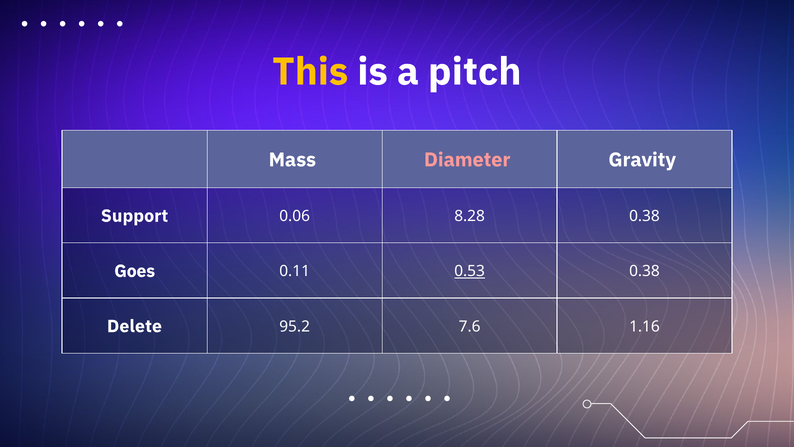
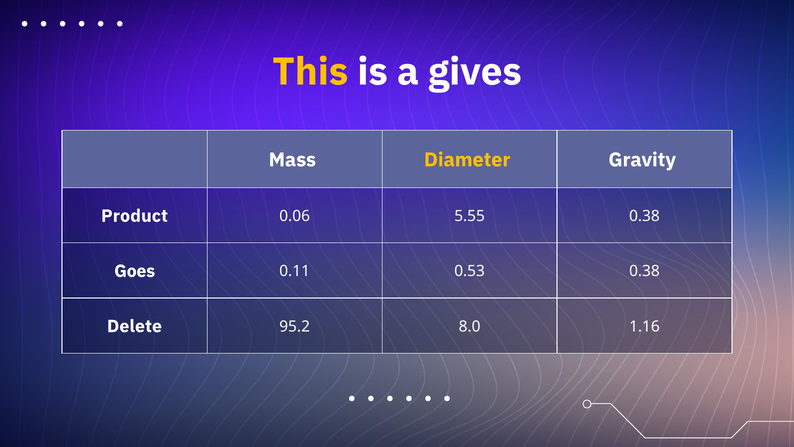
pitch: pitch -> gives
Diameter colour: pink -> yellow
Support: Support -> Product
8.28: 8.28 -> 5.55
0.53 underline: present -> none
7.6: 7.6 -> 8.0
